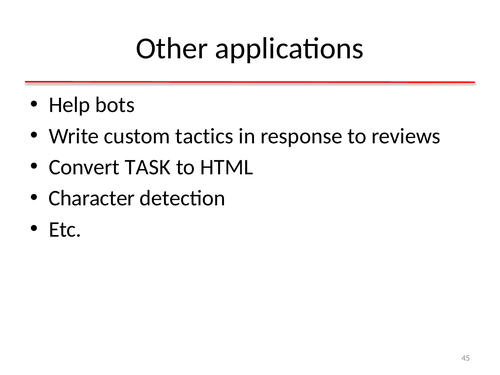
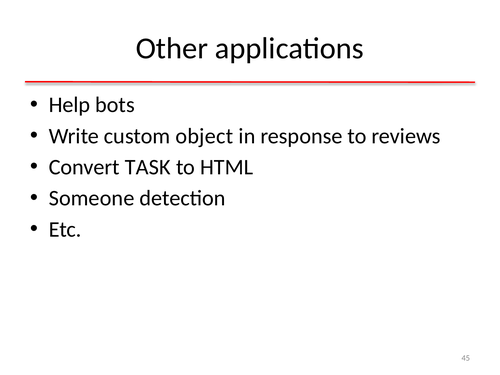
tactics: tactics -> object
Character: Character -> Someone
